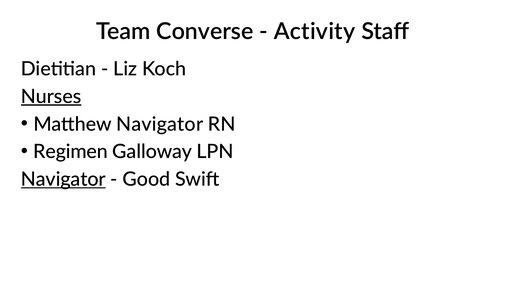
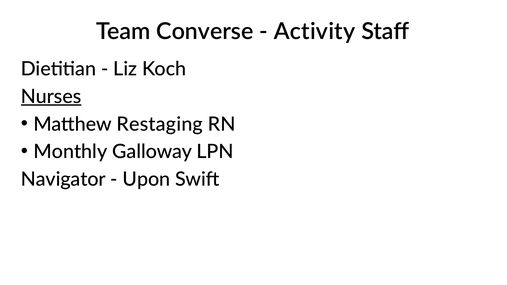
Matthew Navigator: Navigator -> Restaging
Regimen: Regimen -> Monthly
Navigator at (63, 180) underline: present -> none
Good: Good -> Upon
